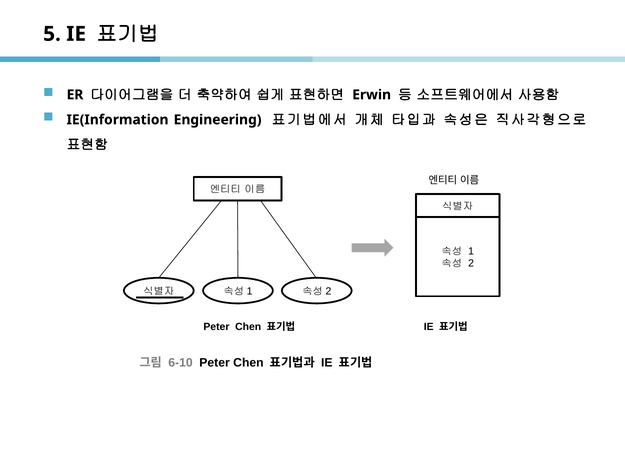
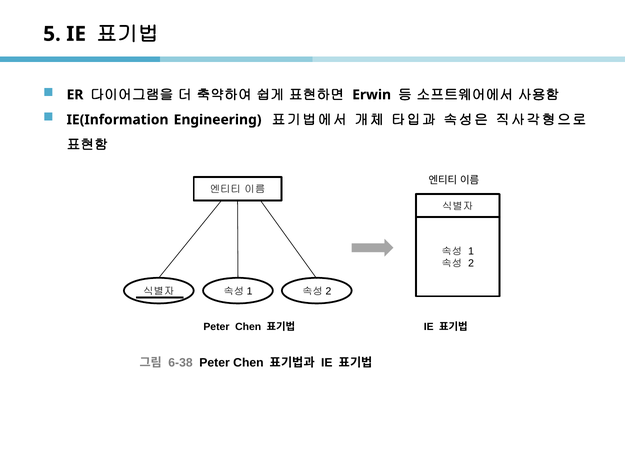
6-10: 6-10 -> 6-38
